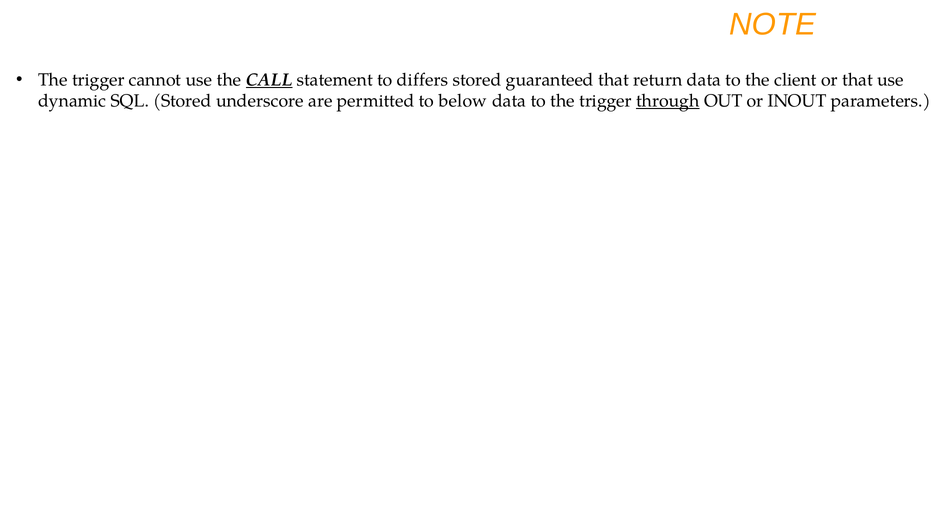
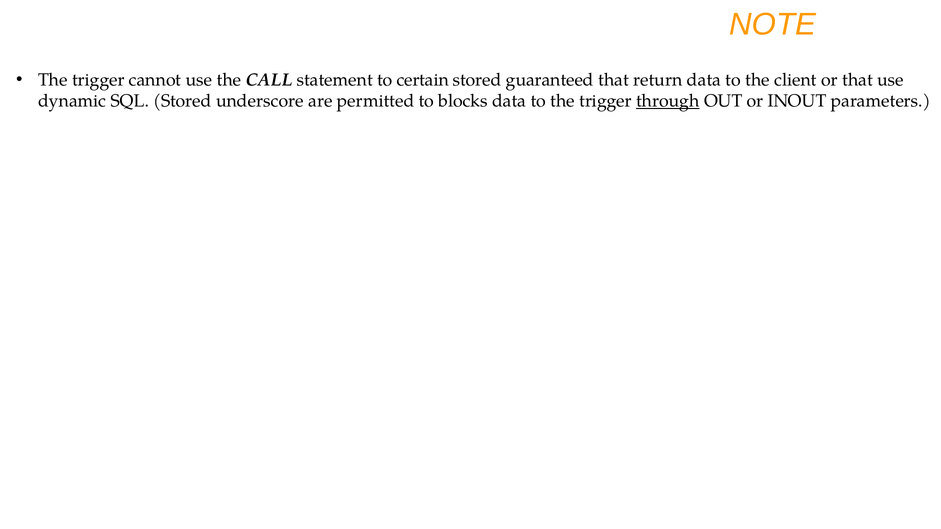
CALL underline: present -> none
differs: differs -> certain
below: below -> blocks
